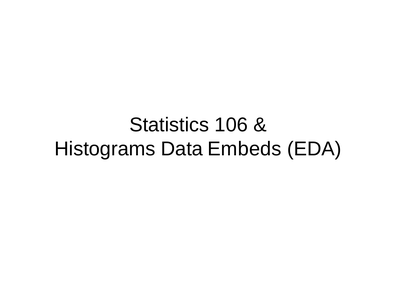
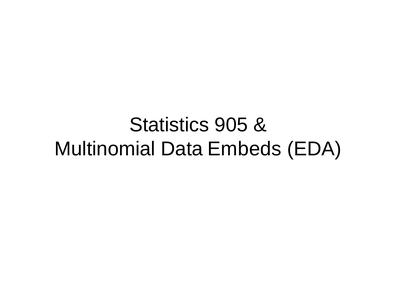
106: 106 -> 905
Histograms: Histograms -> Multinomial
